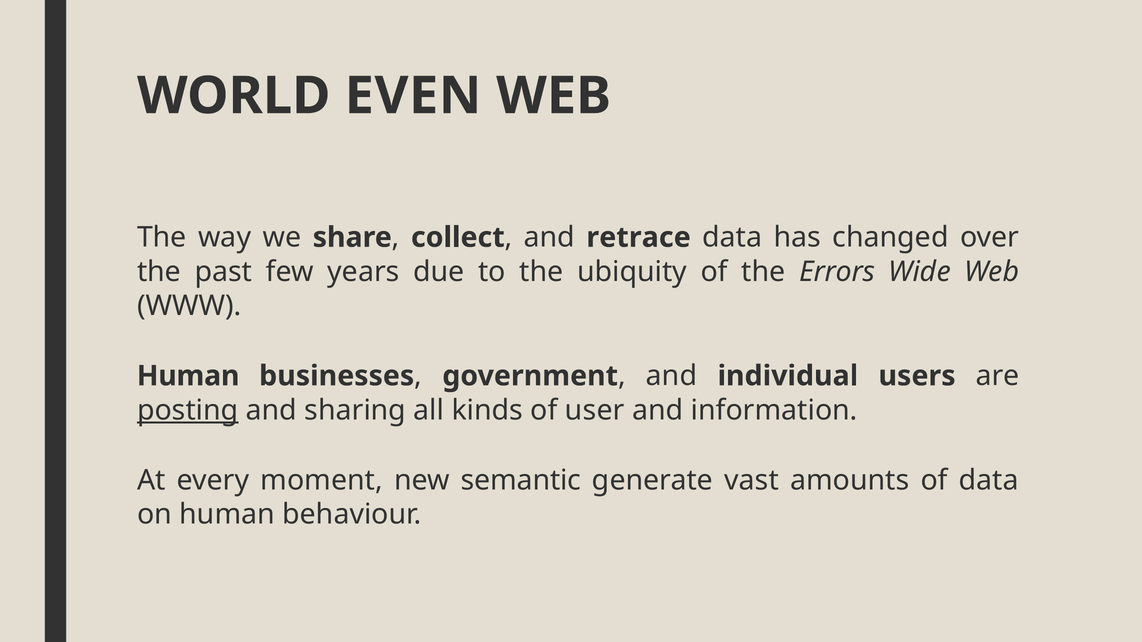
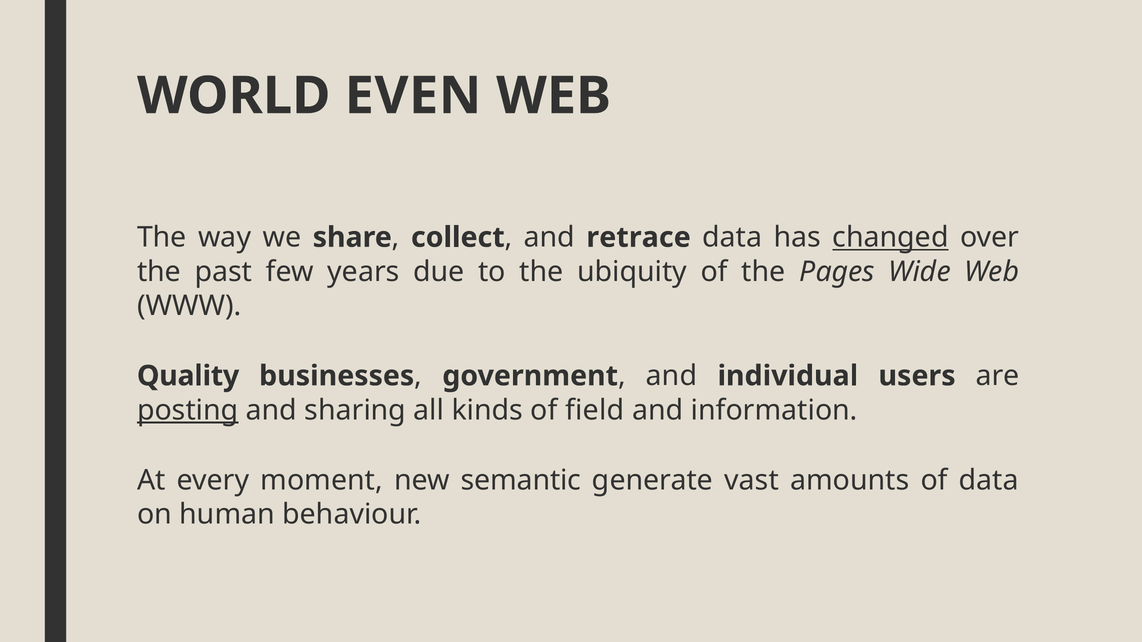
changed underline: none -> present
Errors: Errors -> Pages
Human at (188, 376): Human -> Quality
user: user -> field
